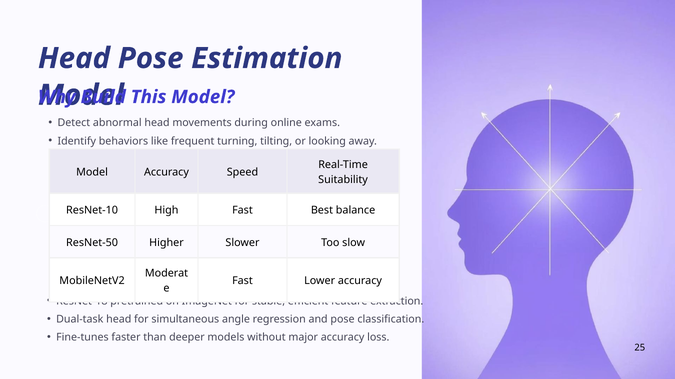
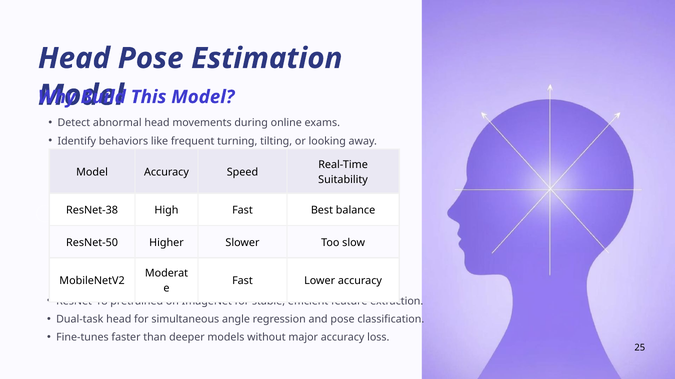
ResNet-10: ResNet-10 -> ResNet-38
